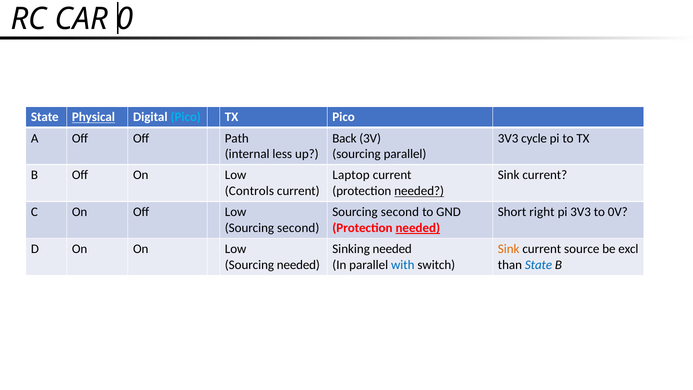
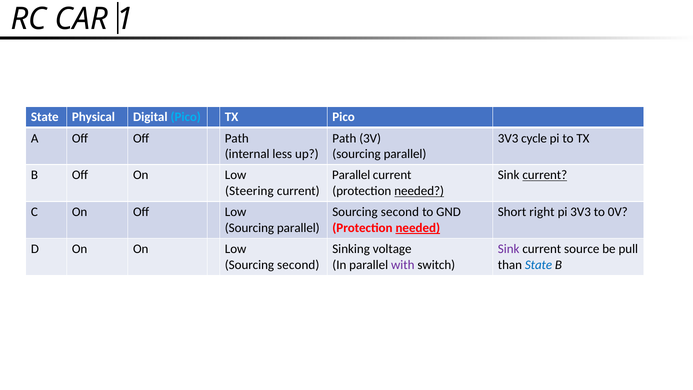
0: 0 -> 1
Physical underline: present -> none
Back at (344, 138): Back -> Path
Laptop at (351, 175): Laptop -> Parallel
current at (545, 175) underline: none -> present
Controls: Controls -> Steering
second at (298, 228): second -> parallel
Sinking needed: needed -> voltage
Sink at (509, 249) colour: orange -> purple
excl: excl -> pull
needed at (298, 265): needed -> second
with colour: blue -> purple
